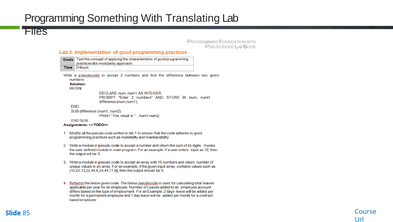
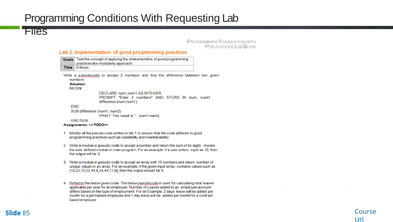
Something: Something -> Conditions
Translating: Translating -> Requesting
